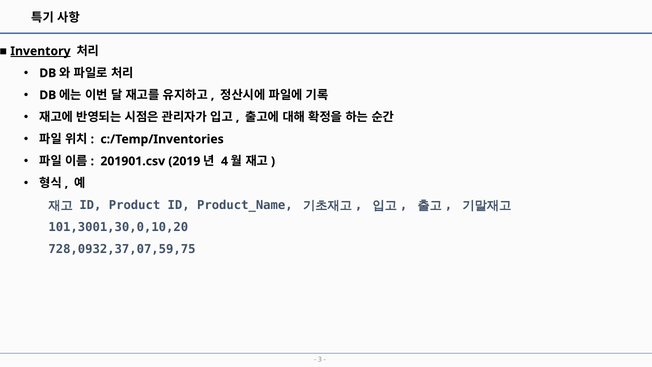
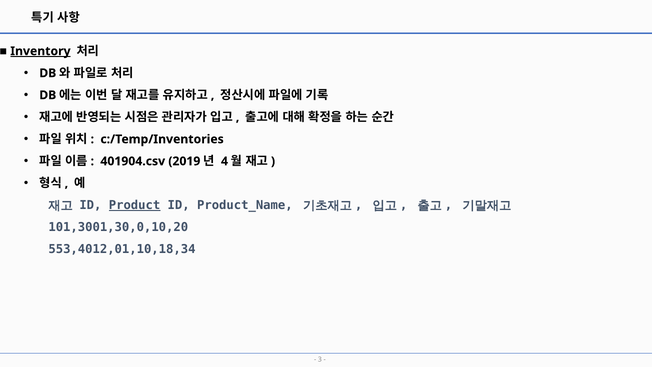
201901.csv: 201901.csv -> 401904.csv
Product underline: none -> present
728,0932,37,07,59,75: 728,0932,37,07,59,75 -> 553,4012,01,10,18,34
